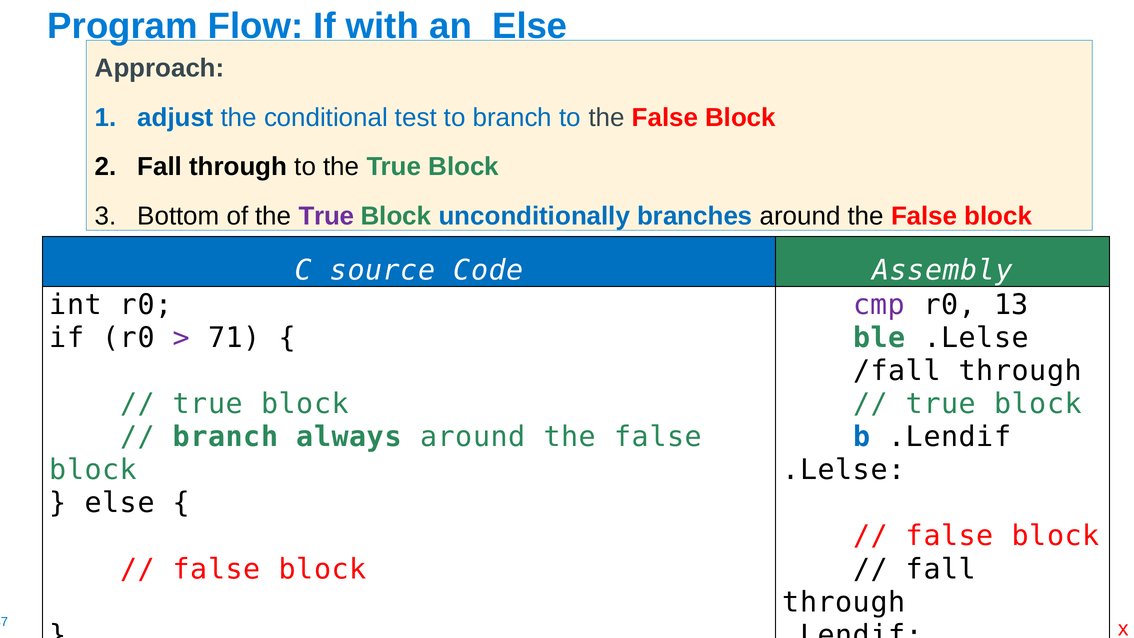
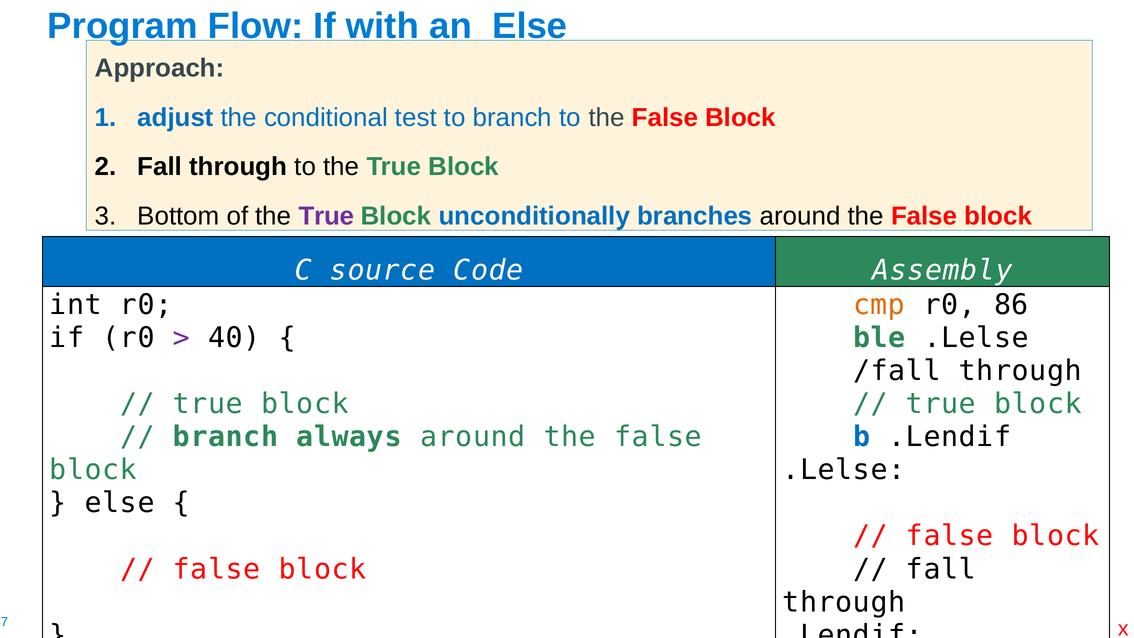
cmp colour: purple -> orange
13: 13 -> 86
71: 71 -> 40
